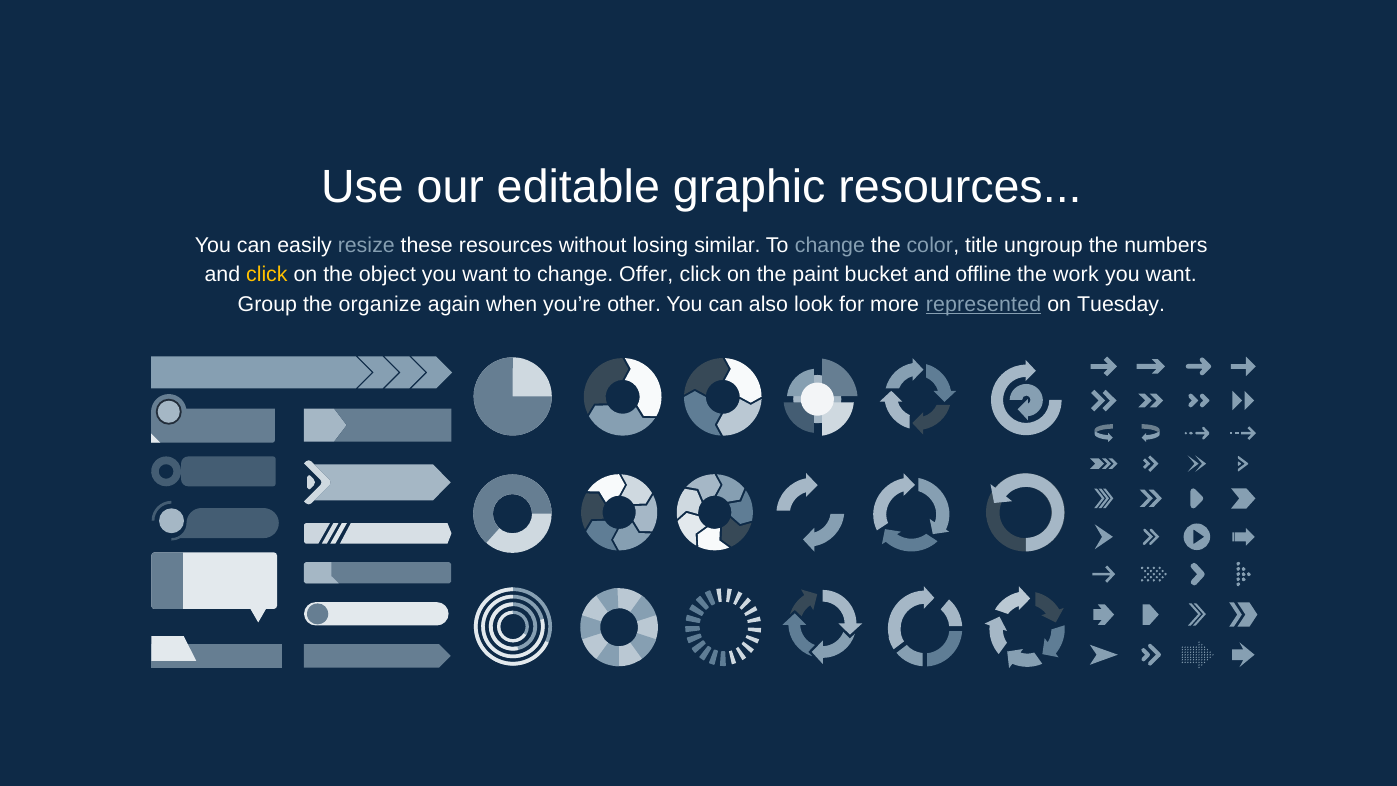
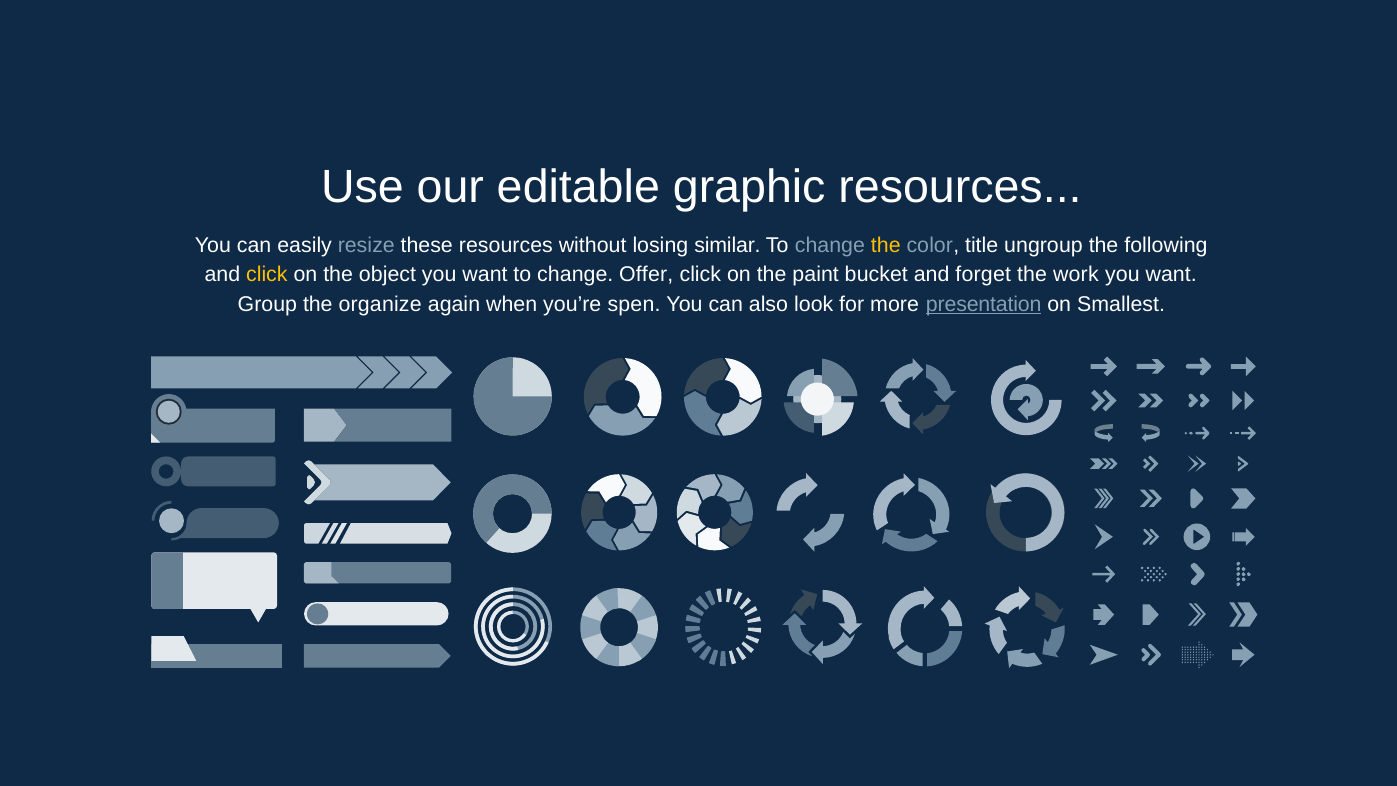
the at (886, 245) colour: white -> yellow
numbers: numbers -> following
offline: offline -> forget
other: other -> spen
represented: represented -> presentation
Tuesday: Tuesday -> Smallest
